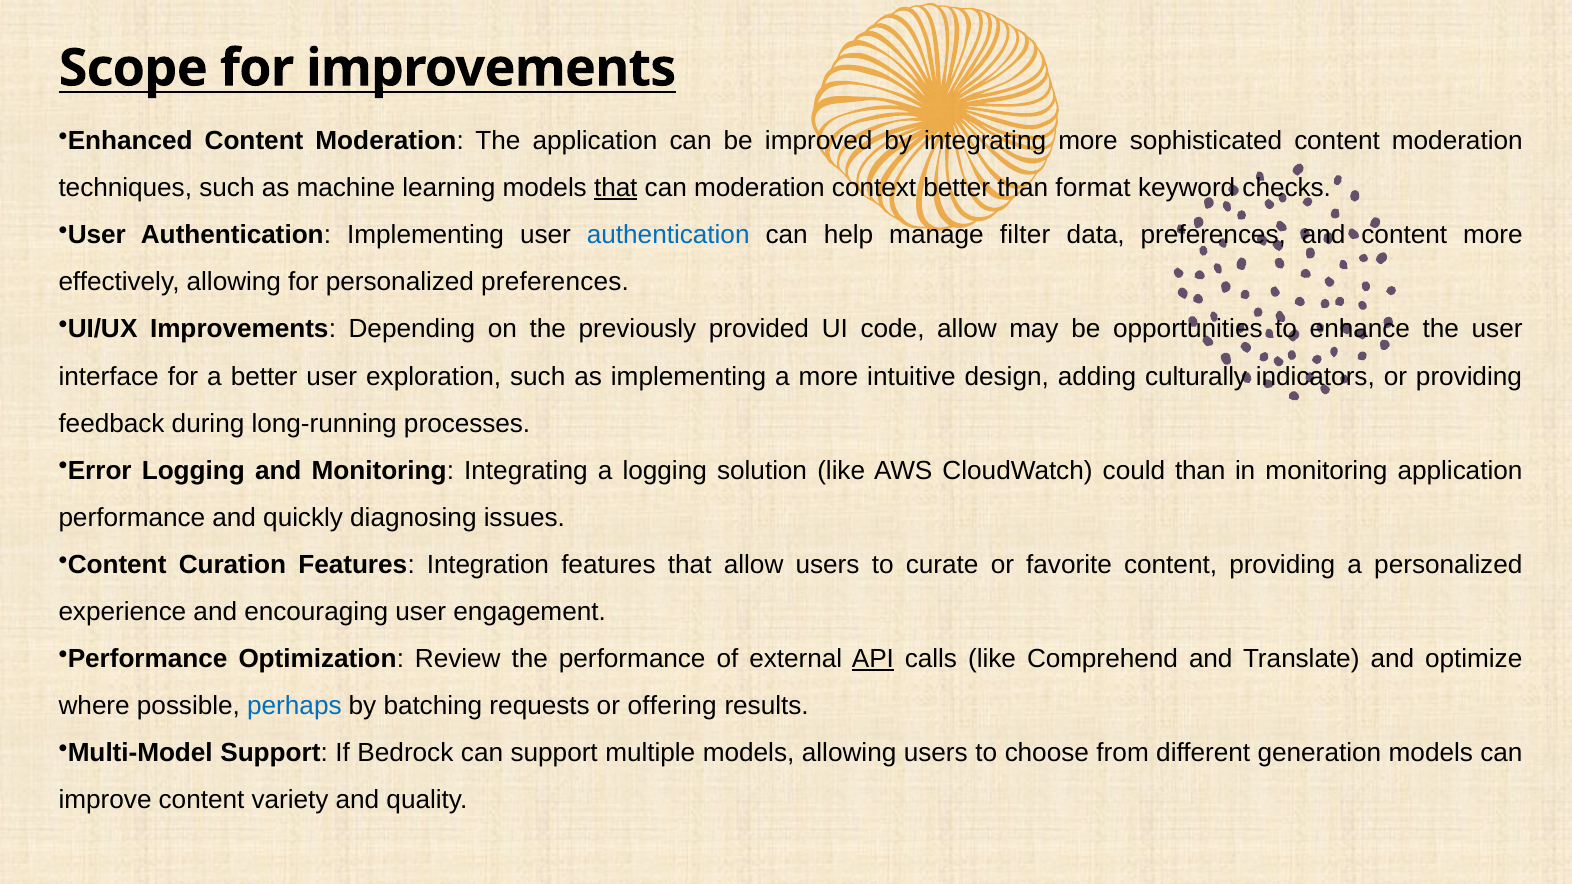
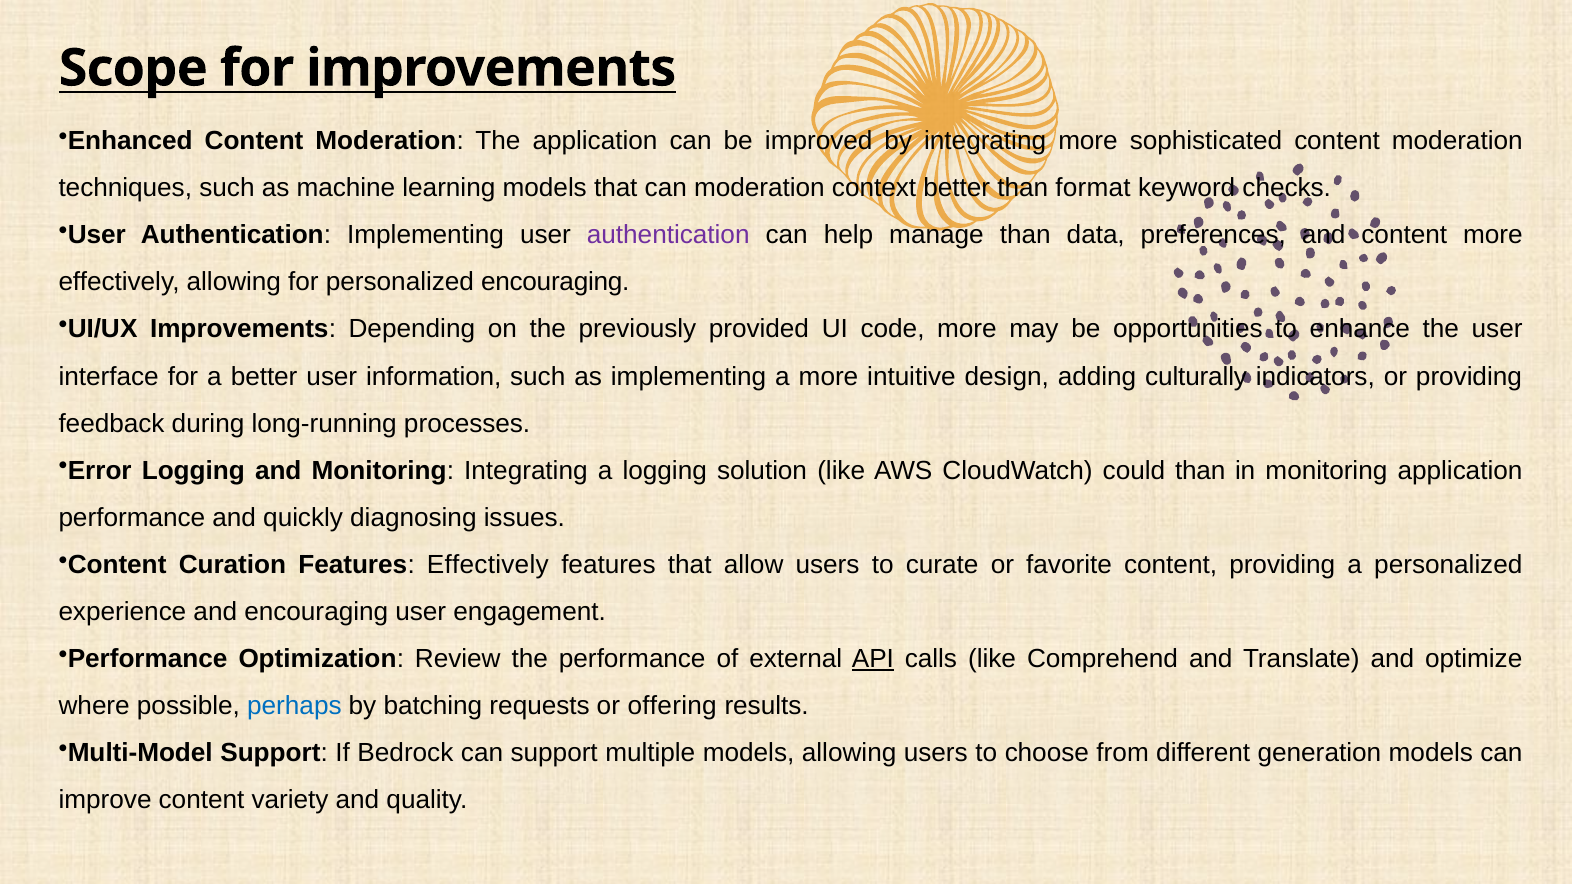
that at (616, 188) underline: present -> none
authentication at (668, 235) colour: blue -> purple
manage filter: filter -> than
personalized preferences: preferences -> encouraging
code allow: allow -> more
exploration: exploration -> information
Features Integration: Integration -> Effectively
